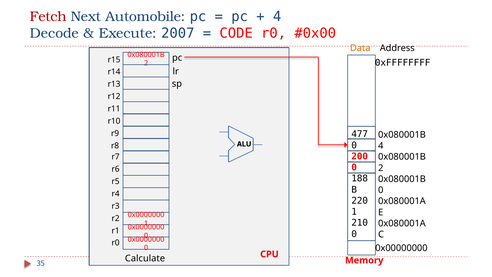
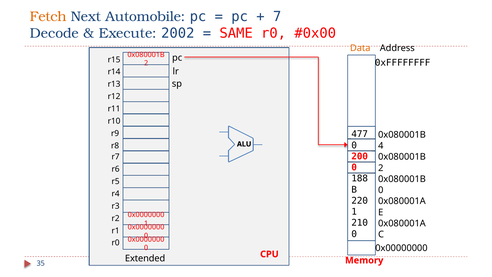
Fetch colour: red -> orange
4 at (277, 17): 4 -> 7
2007: 2007 -> 2002
CODE: CODE -> SAME
Calculate: Calculate -> Extended
